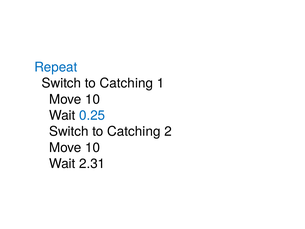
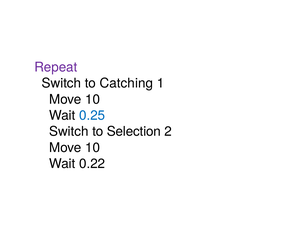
Repeat colour: blue -> purple
Catching at (134, 131): Catching -> Selection
2.31: 2.31 -> 0.22
